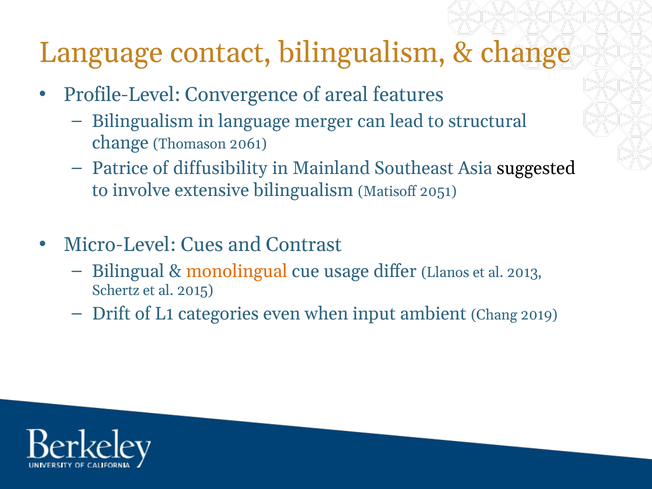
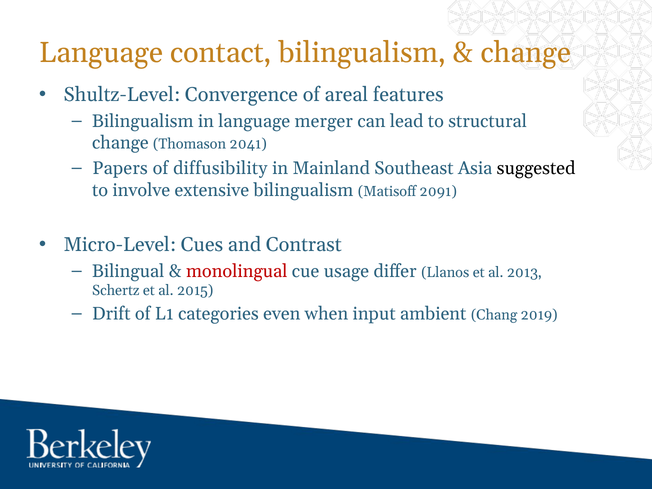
Profile-Level: Profile-Level -> Shultz-Level
2061: 2061 -> 2041
Patrice: Patrice -> Papers
2051: 2051 -> 2091
monolingual colour: orange -> red
